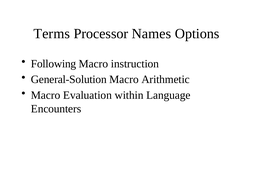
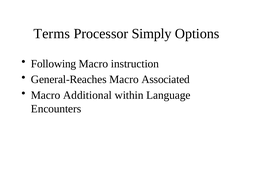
Names: Names -> Simply
General-Solution: General-Solution -> General-Reaches
Arithmetic: Arithmetic -> Associated
Evaluation: Evaluation -> Additional
